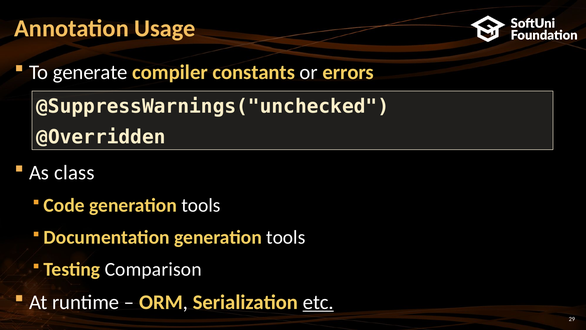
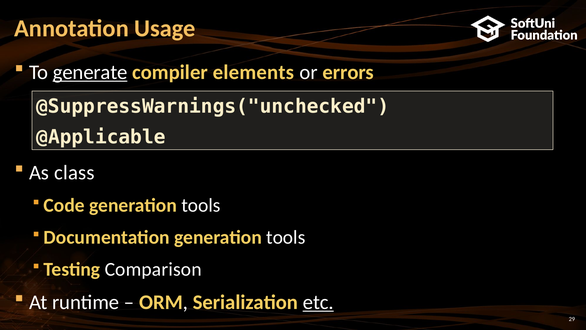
generate underline: none -> present
constants: constants -> elements
@Overridden: @Overridden -> @Applicable
